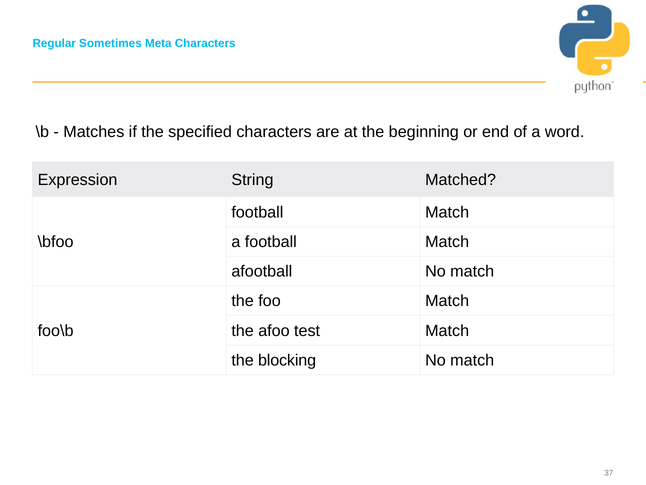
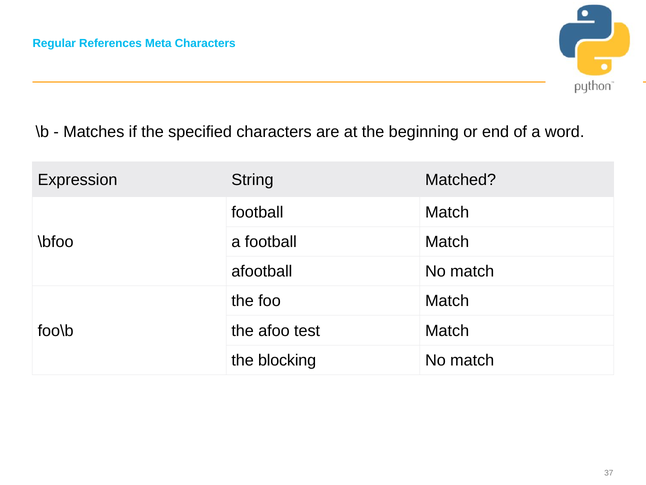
Sometimes: Sometimes -> References
